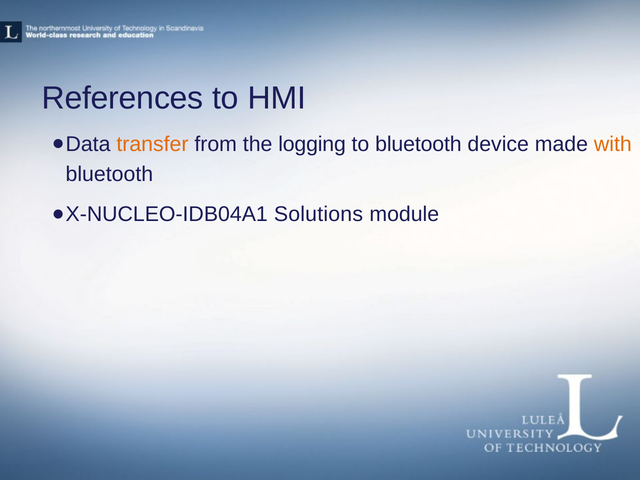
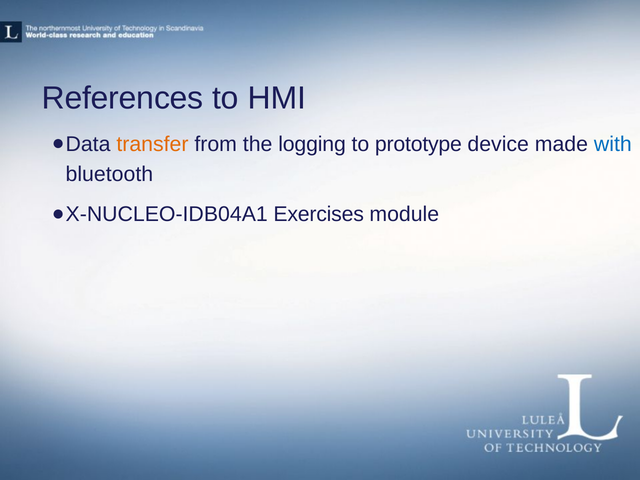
to bluetooth: bluetooth -> prototype
with colour: orange -> blue
Solutions: Solutions -> Exercises
